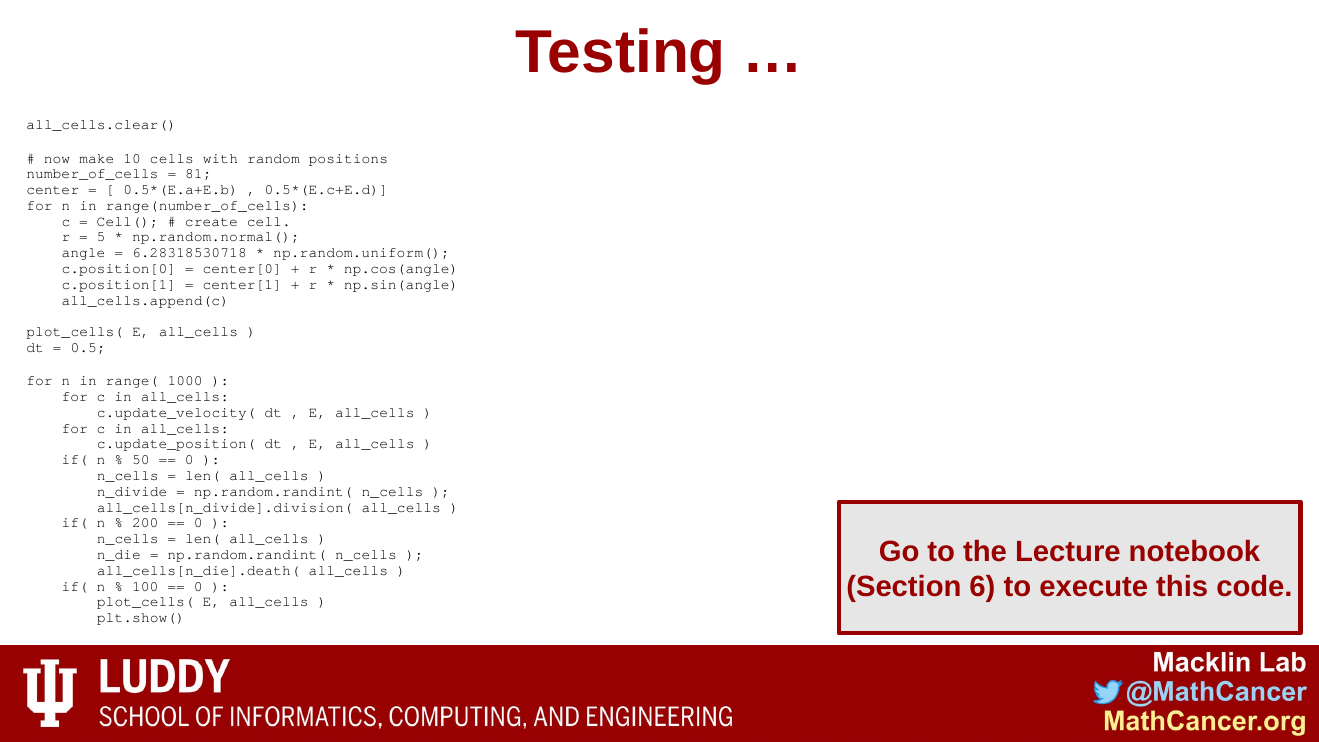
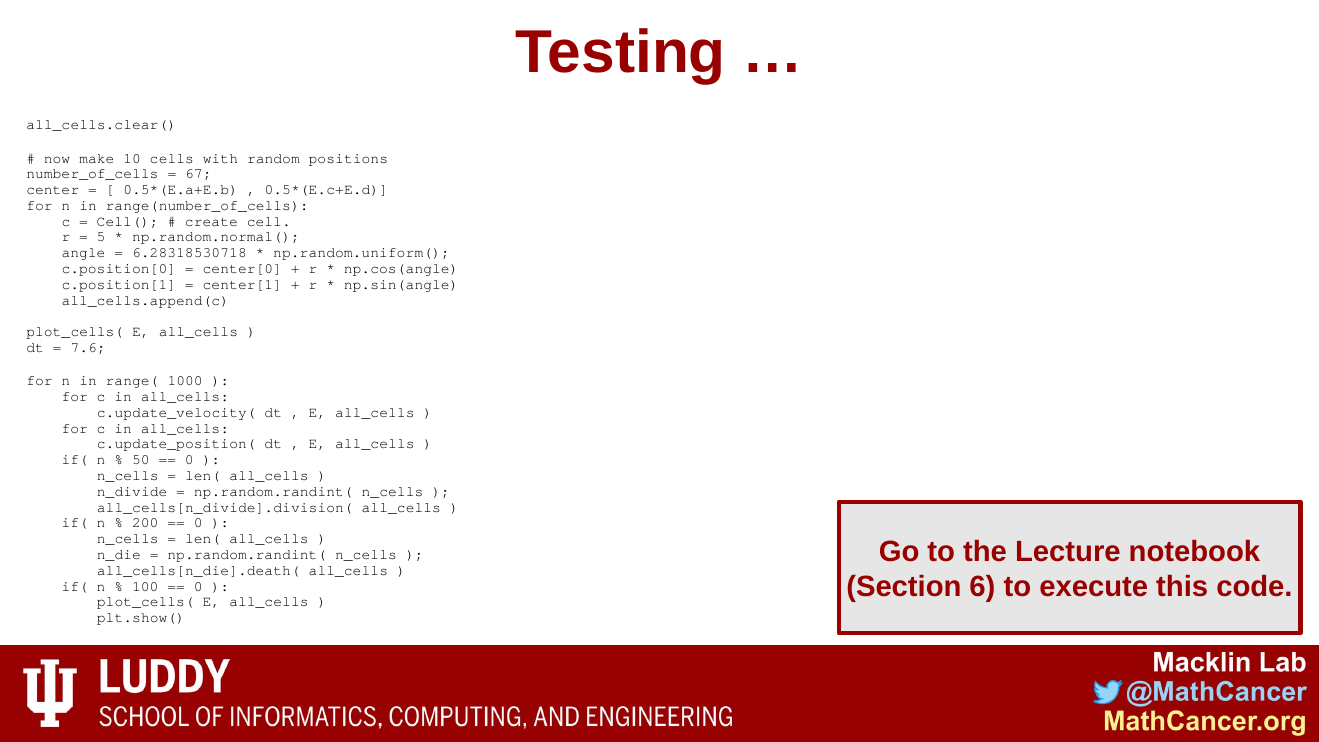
81: 81 -> 67
0.5: 0.5 -> 7.6
